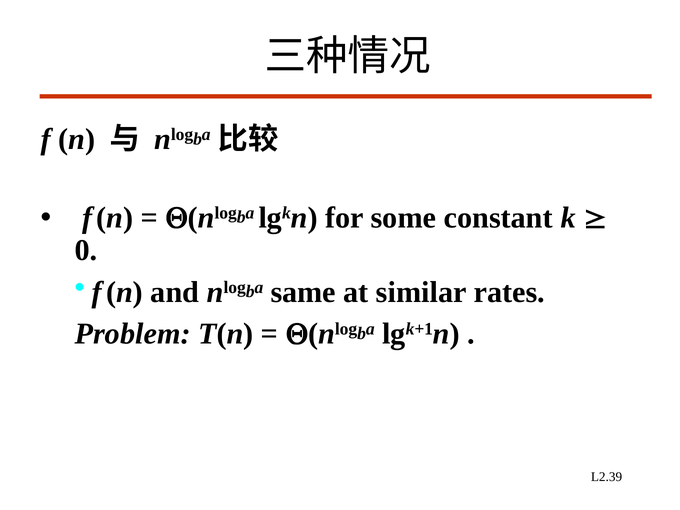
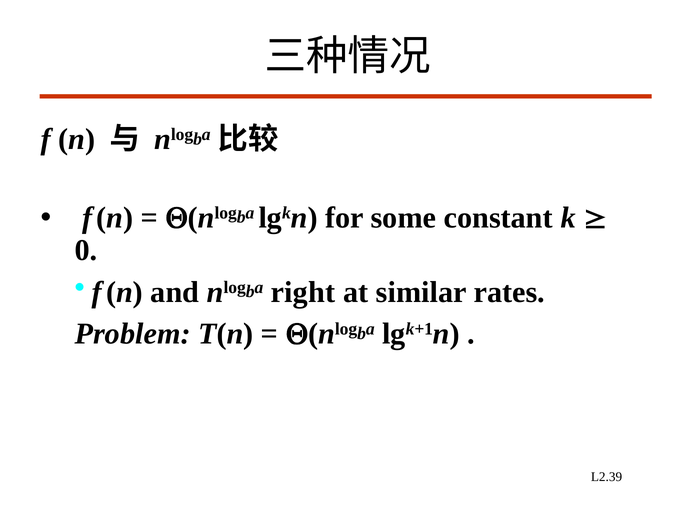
same: same -> right
